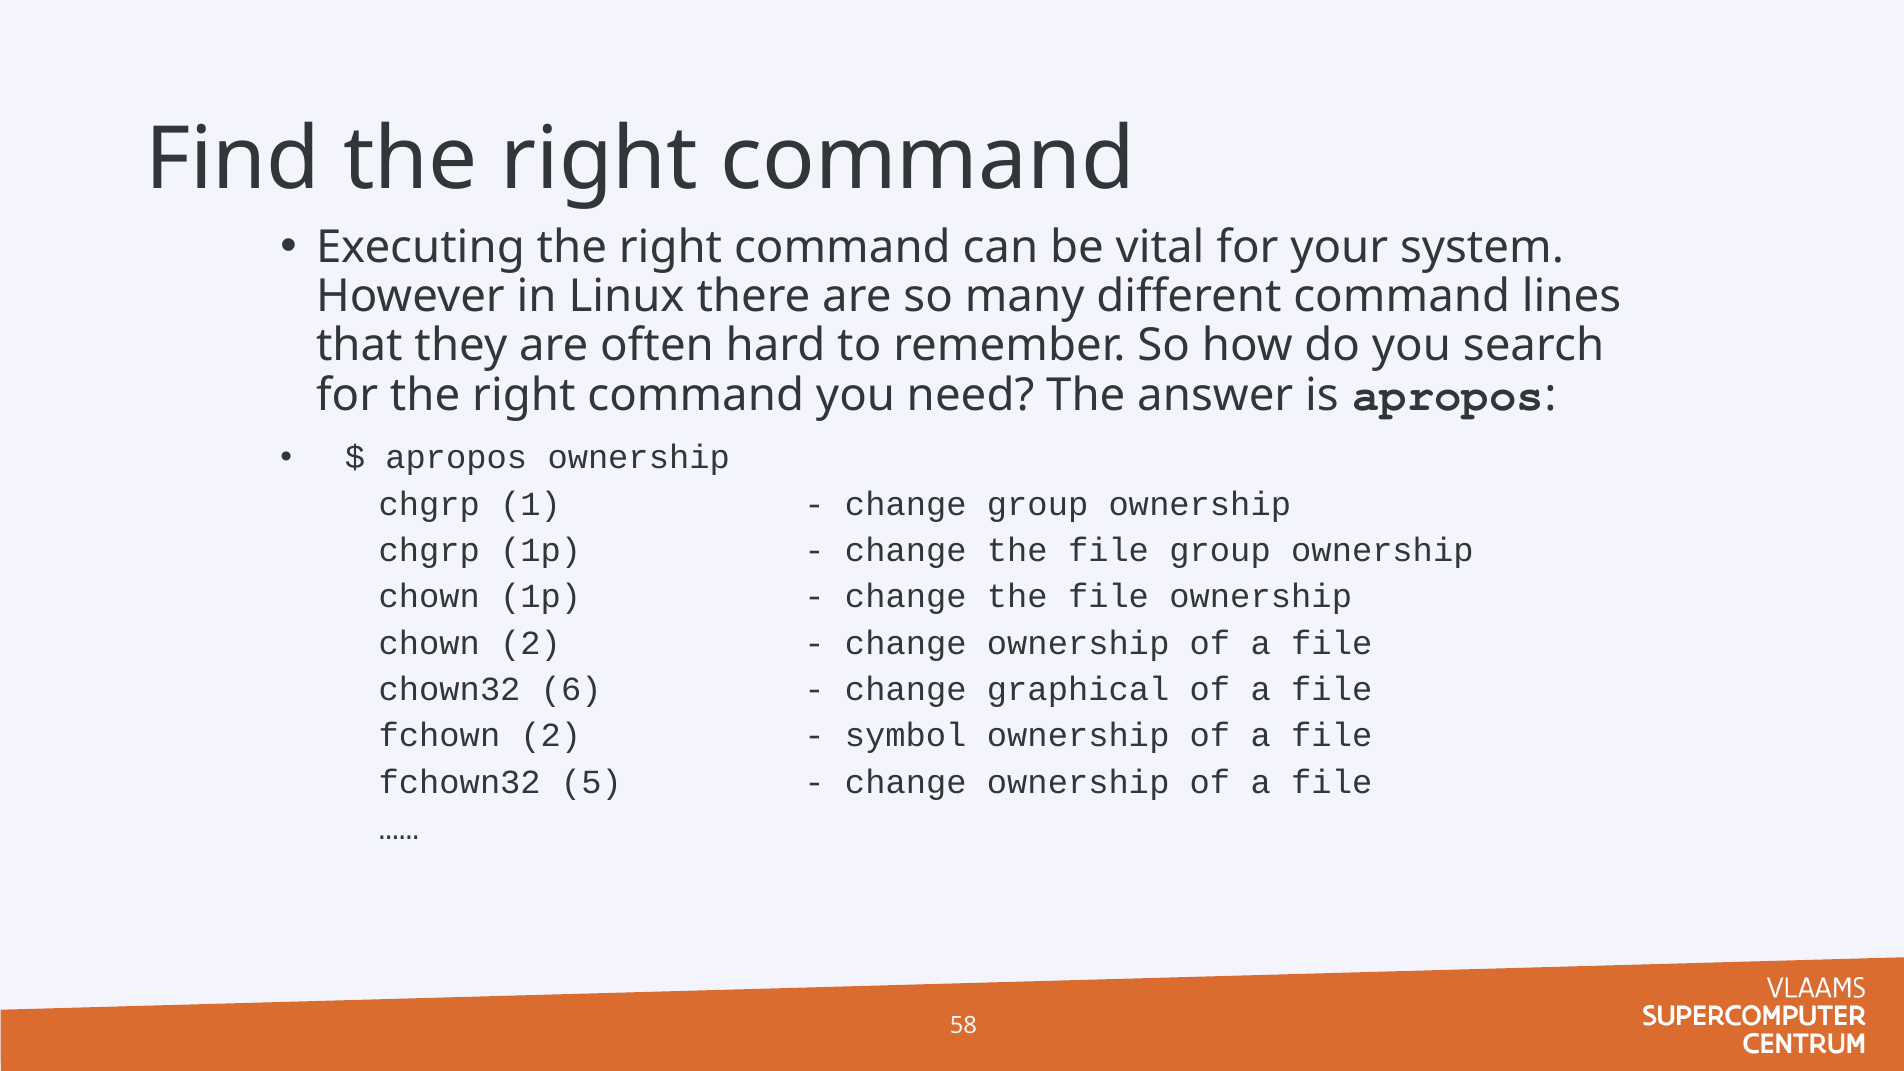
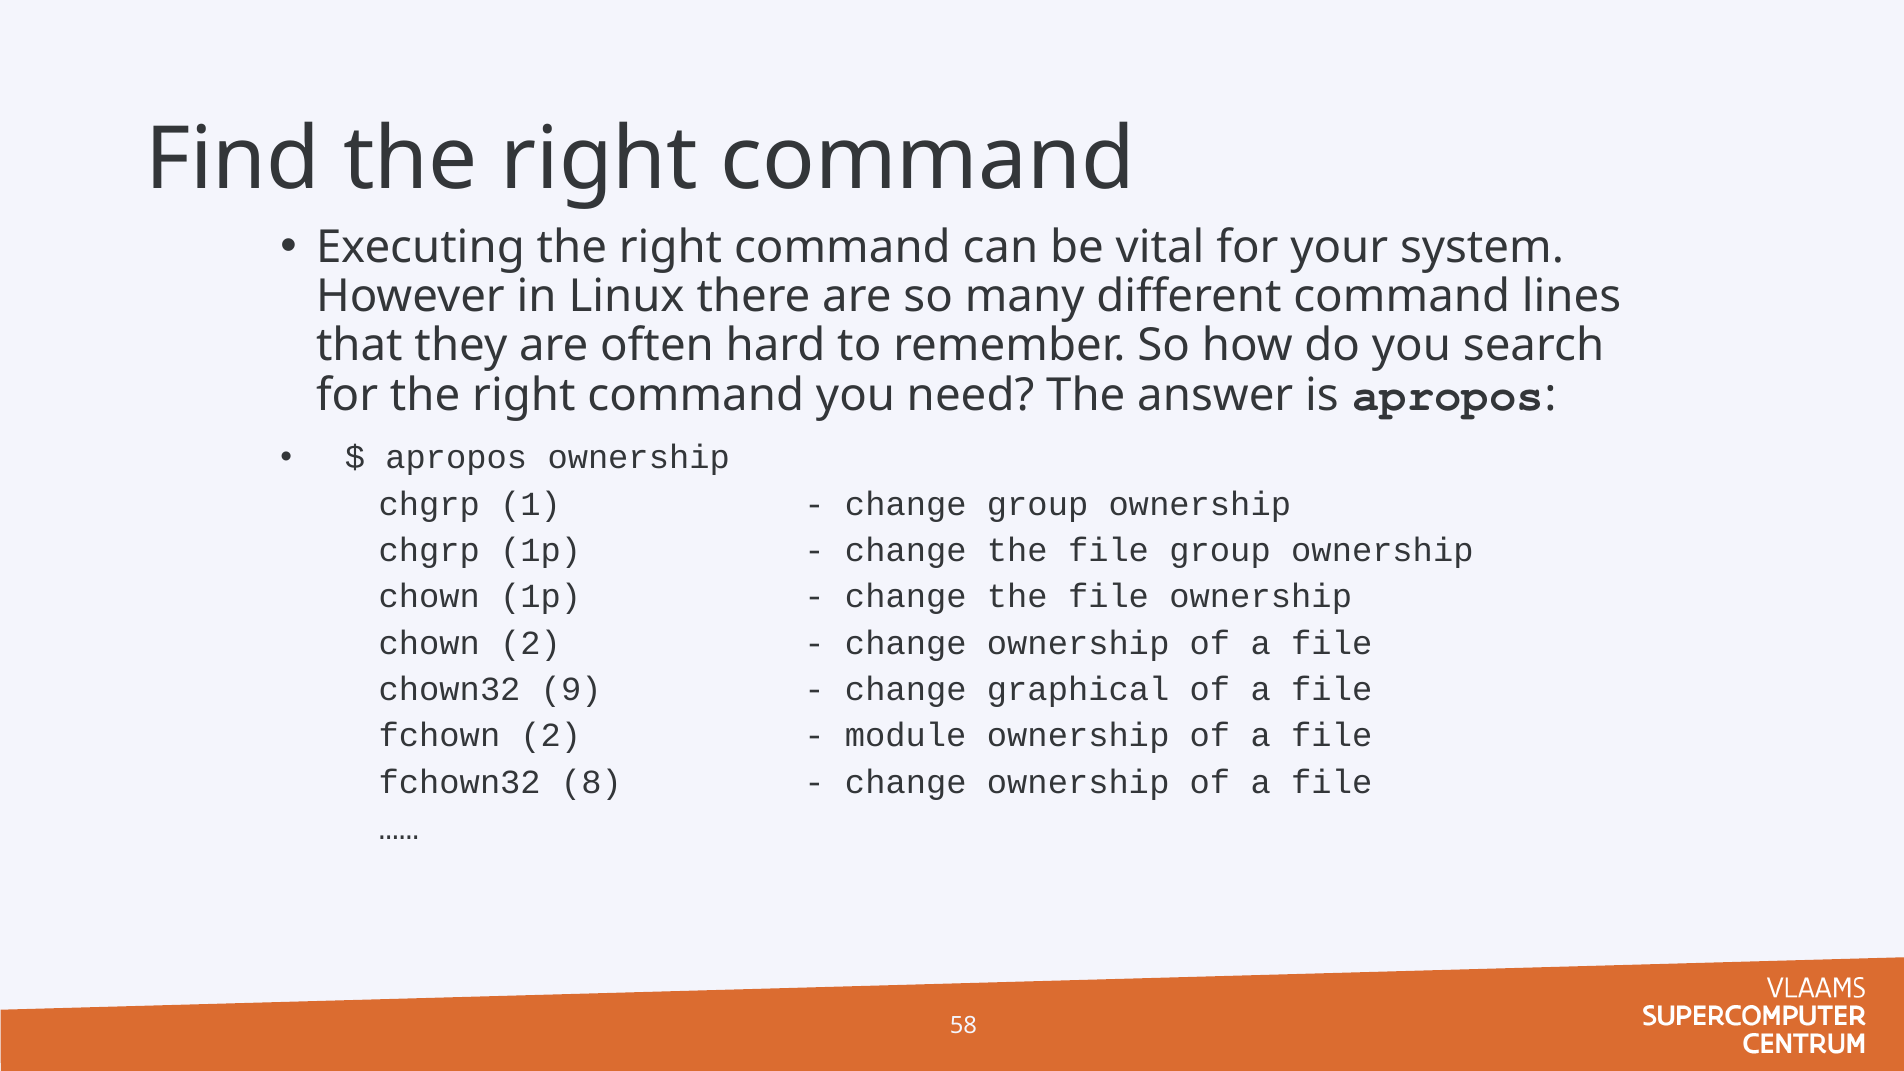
6: 6 -> 9
symbol: symbol -> module
5: 5 -> 8
